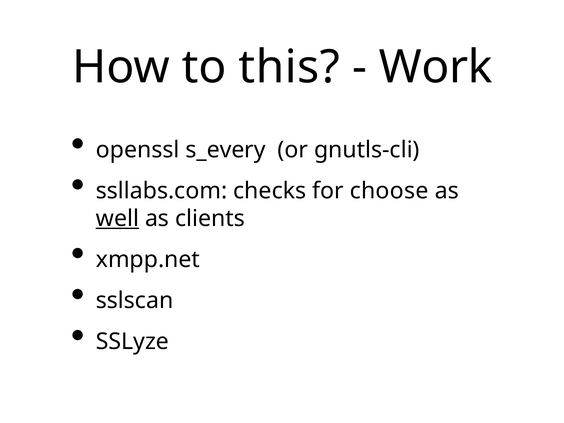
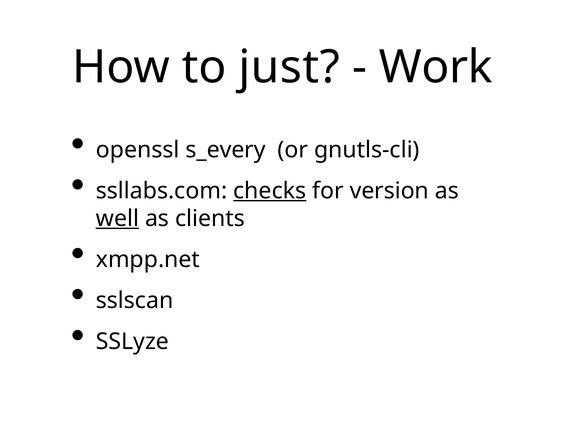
this: this -> just
checks underline: none -> present
choose: choose -> version
